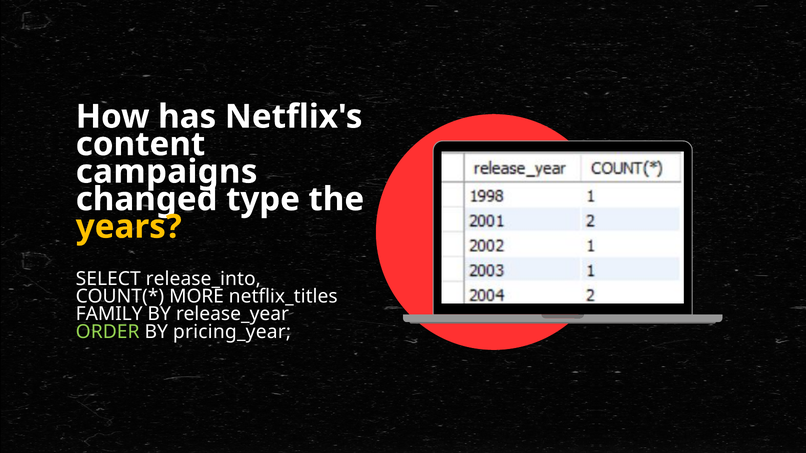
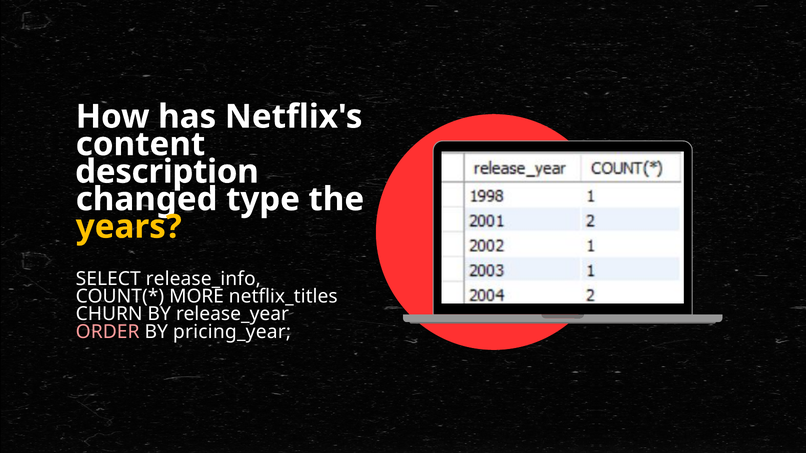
campaigns: campaigns -> description
release_into: release_into -> release_info
FAMILY: FAMILY -> CHURN
ORDER colour: light green -> pink
